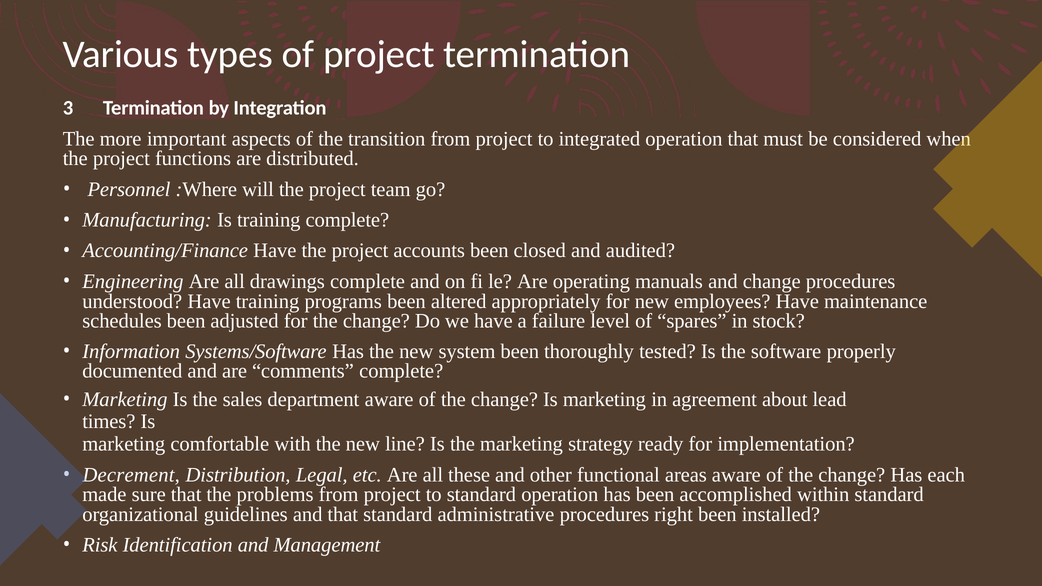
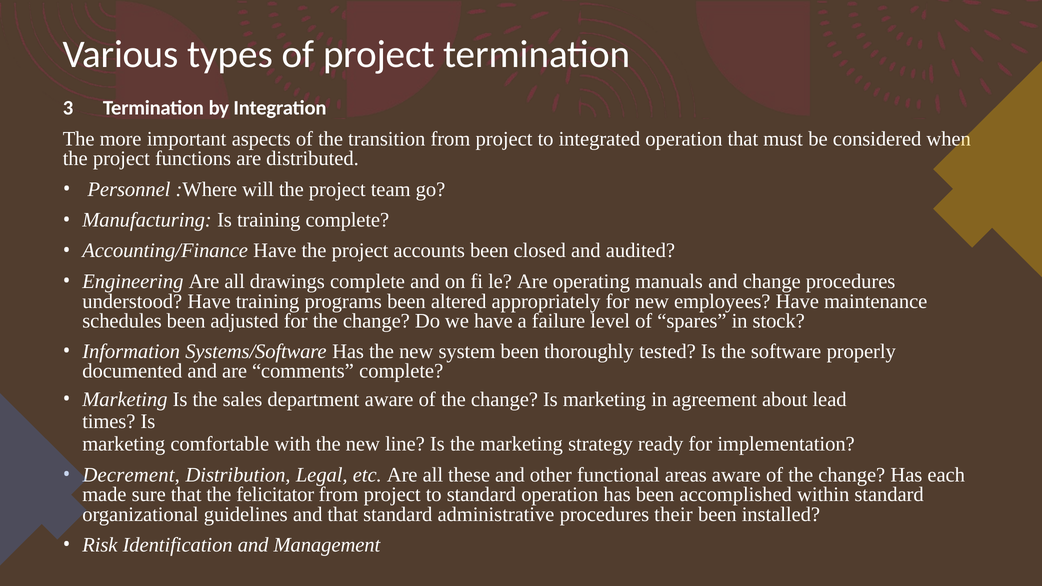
problems: problems -> felicitator
right: right -> their
